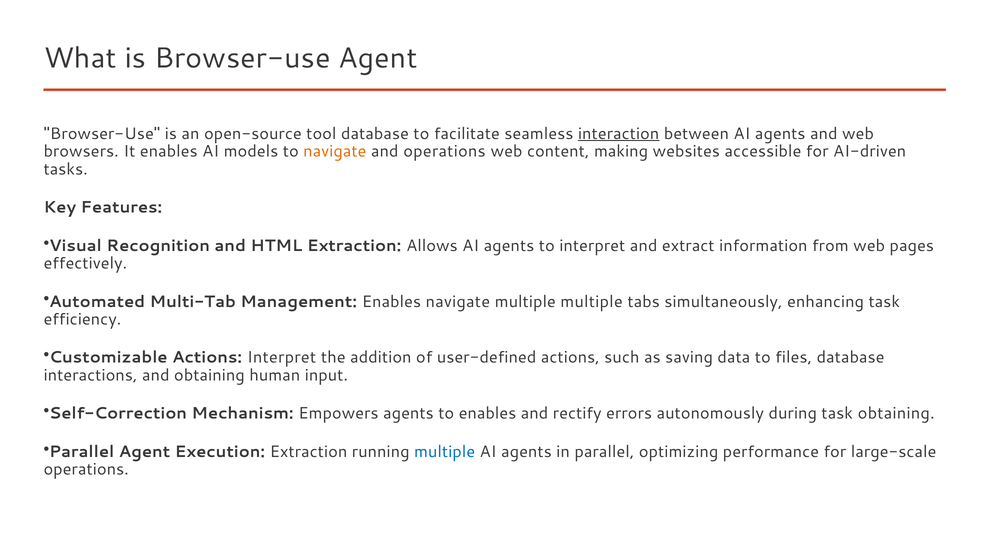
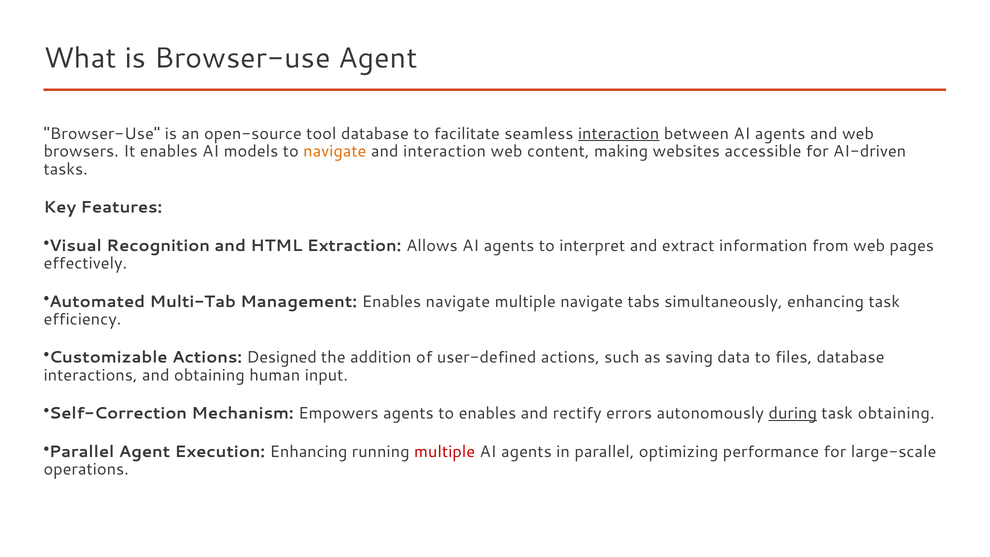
and operations: operations -> interaction
multiple multiple: multiple -> navigate
Actions Interpret: Interpret -> Designed
during underline: none -> present
Execution Extraction: Extraction -> Enhancing
multiple at (445, 452) colour: blue -> red
